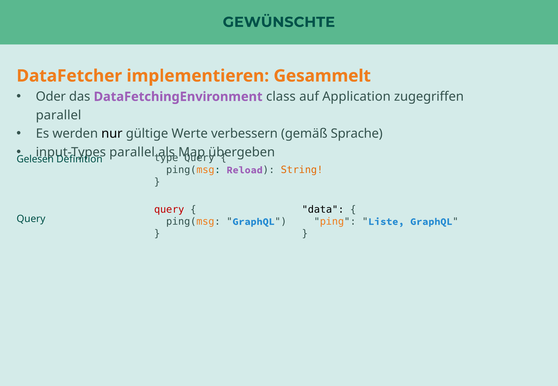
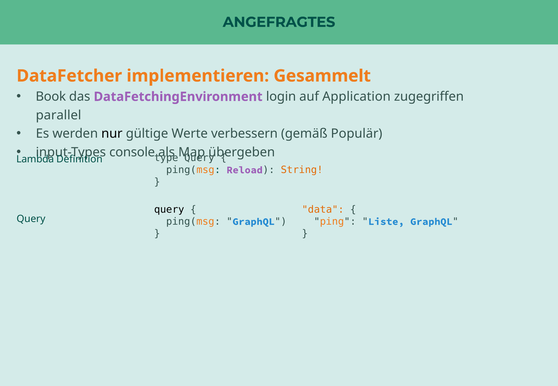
GEWÜNSCHTE: GEWÜNSCHTE -> ANGEFRAGTES
Oder: Oder -> Book
class: class -> login
Sprache: Sprache -> Populär
parallel at (132, 152): parallel -> console
Gelesen: Gelesen -> Lambda
query at (169, 210) colour: red -> black
data colour: black -> orange
